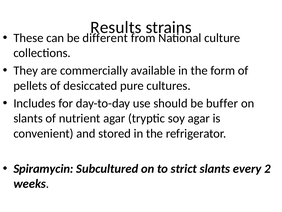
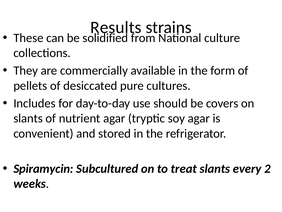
different: different -> solidified
buffer: buffer -> covers
strict: strict -> treat
